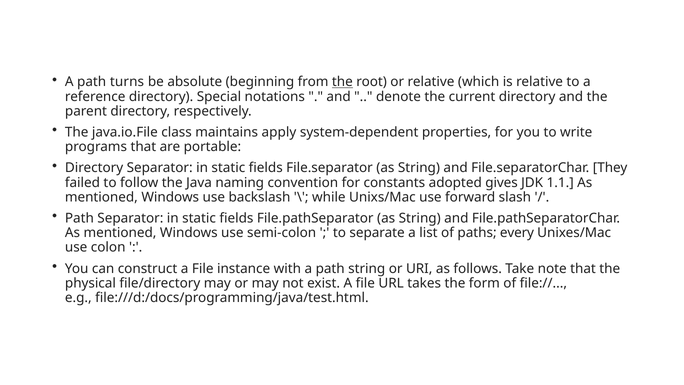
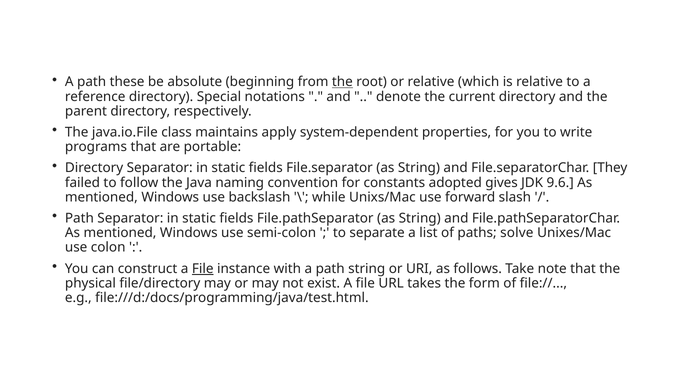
turns: turns -> these
1.1: 1.1 -> 9.6
every: every -> solve
File at (203, 268) underline: none -> present
